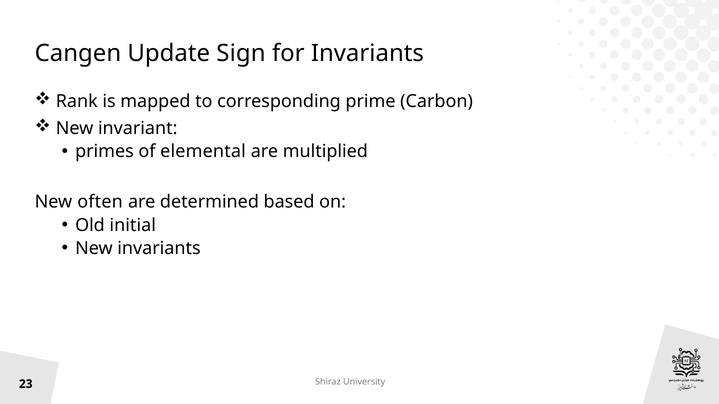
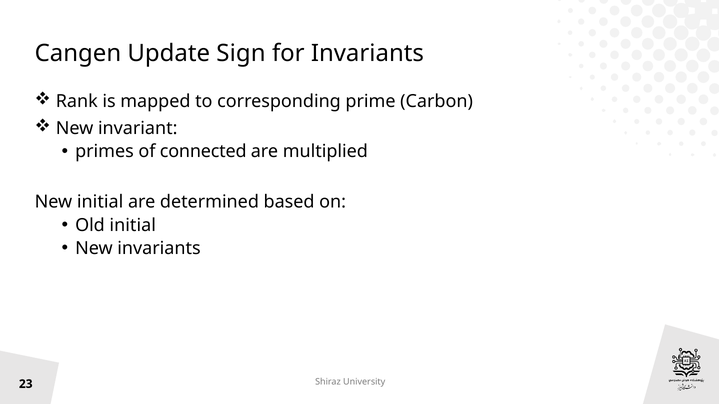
elemental: elemental -> connected
New often: often -> initial
